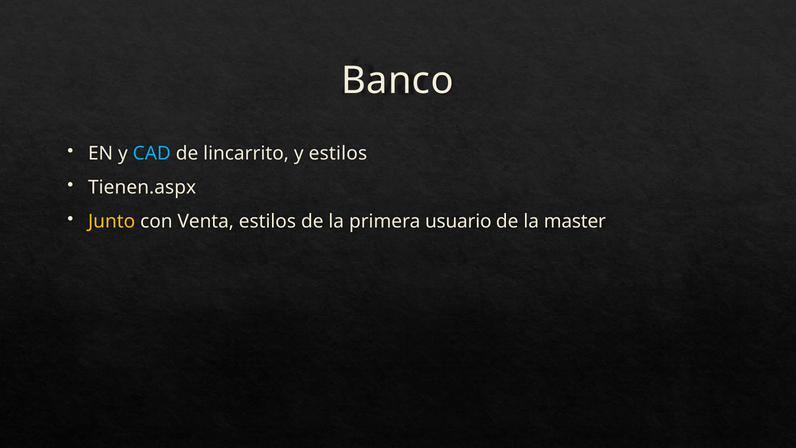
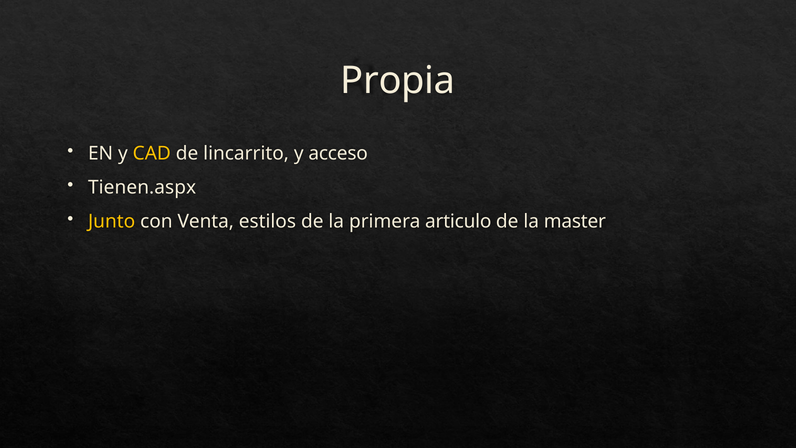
Banco: Banco -> Propia
CAD colour: light blue -> yellow
y estilos: estilos -> acceso
usuario: usuario -> articulo
